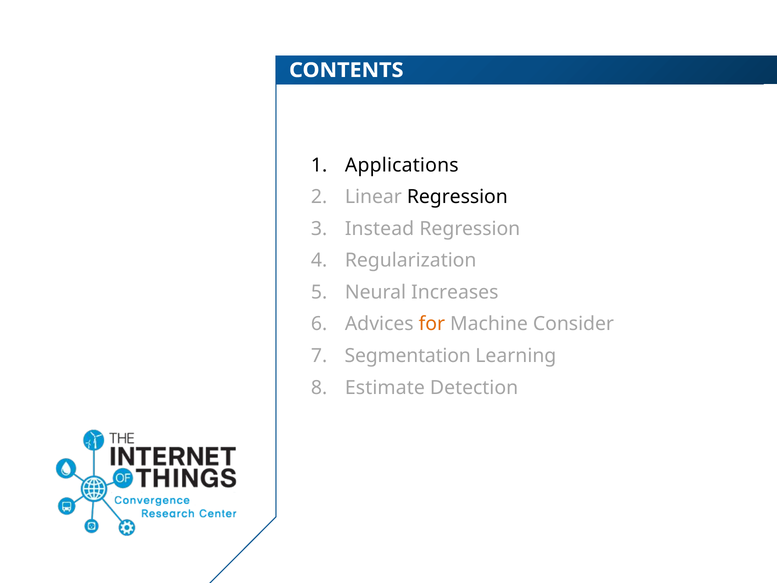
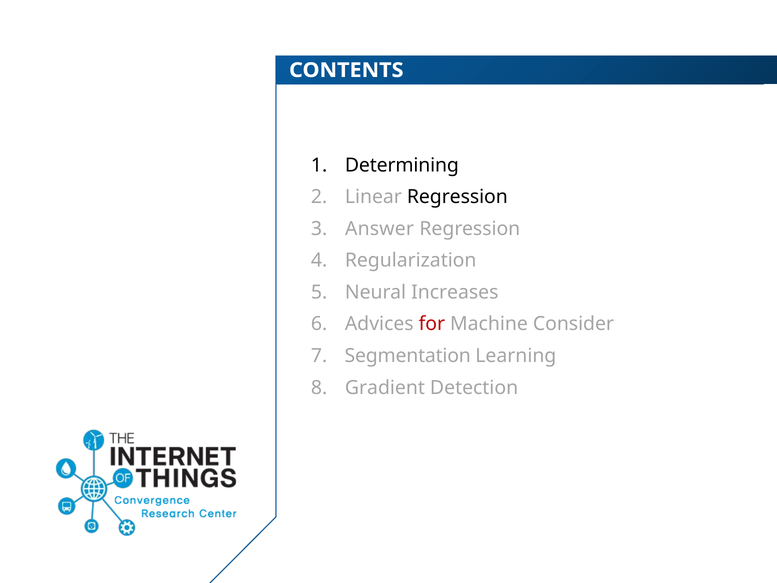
Applications: Applications -> Determining
Instead: Instead -> Answer
for colour: orange -> red
Estimate: Estimate -> Gradient
